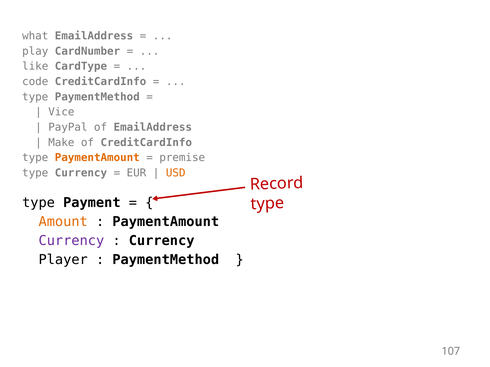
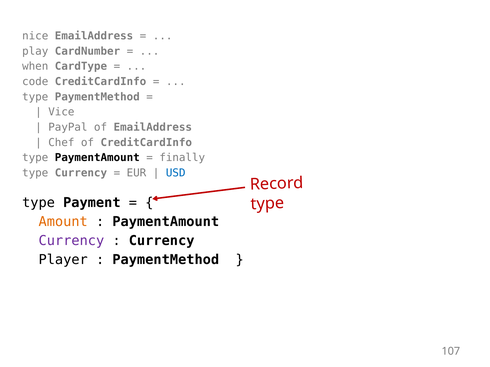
what: what -> nice
like: like -> when
Make: Make -> Chef
PaymentAmount at (97, 158) colour: orange -> black
premise: premise -> finally
USD colour: orange -> blue
